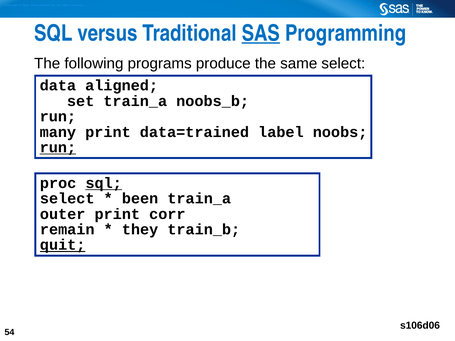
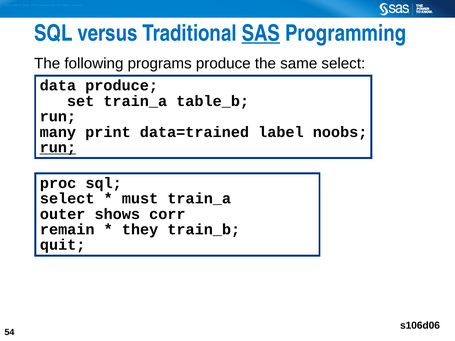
data aligned: aligned -> produce
noobs_b: noobs_b -> table_b
sql at (104, 183) underline: present -> none
been: been -> must
outer print: print -> shows
quit underline: present -> none
